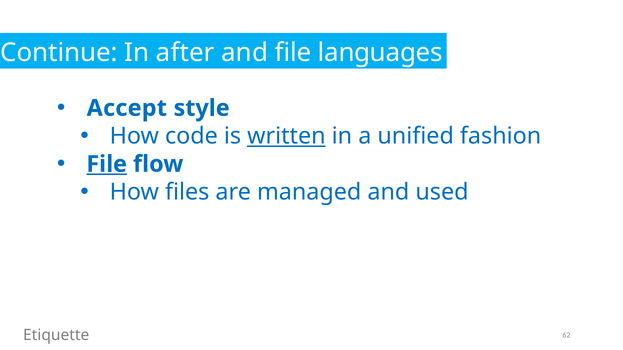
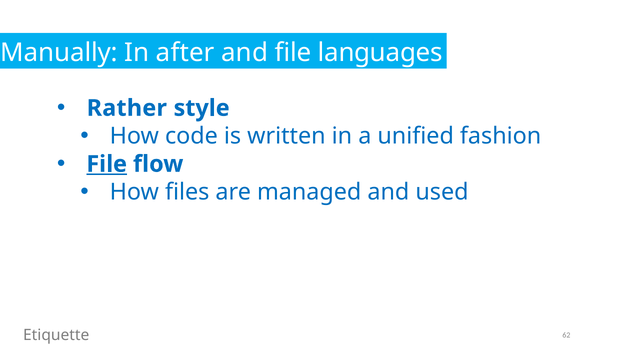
Continue: Continue -> Manually
Accept: Accept -> Rather
written underline: present -> none
